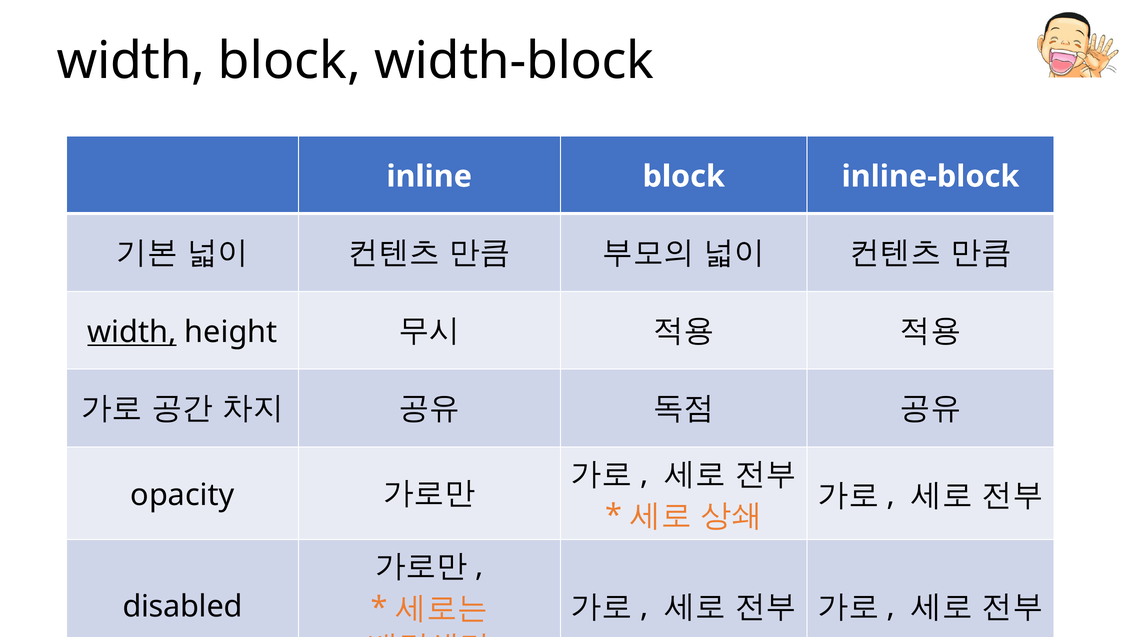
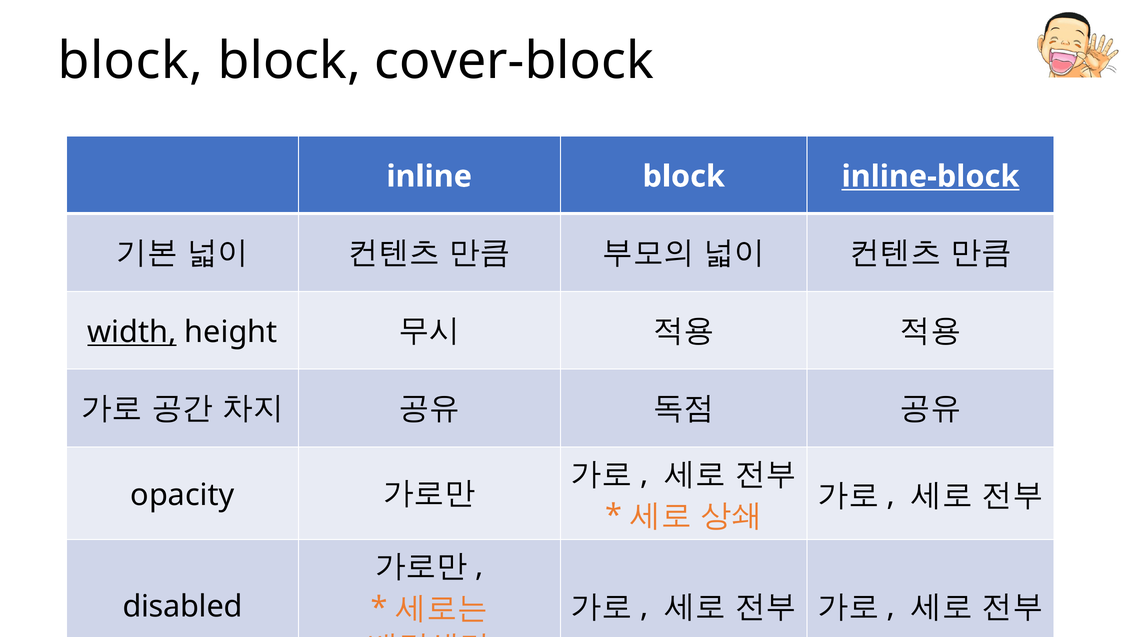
width at (131, 61): width -> block
width-block: width-block -> cover-block
inline-block underline: none -> present
